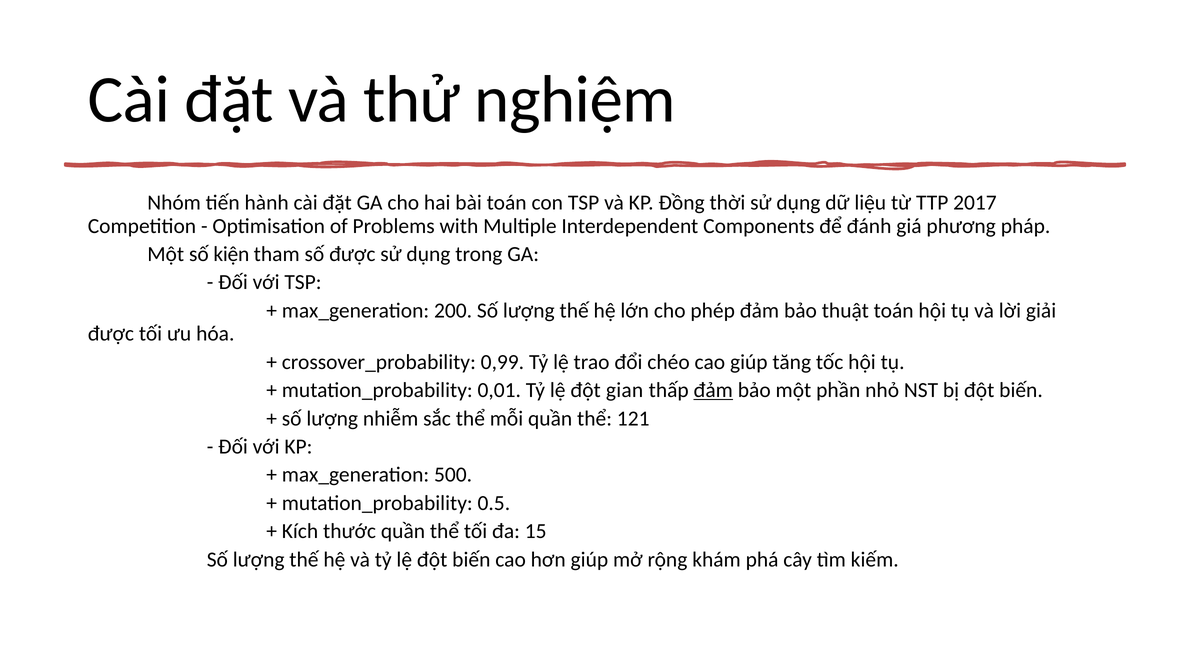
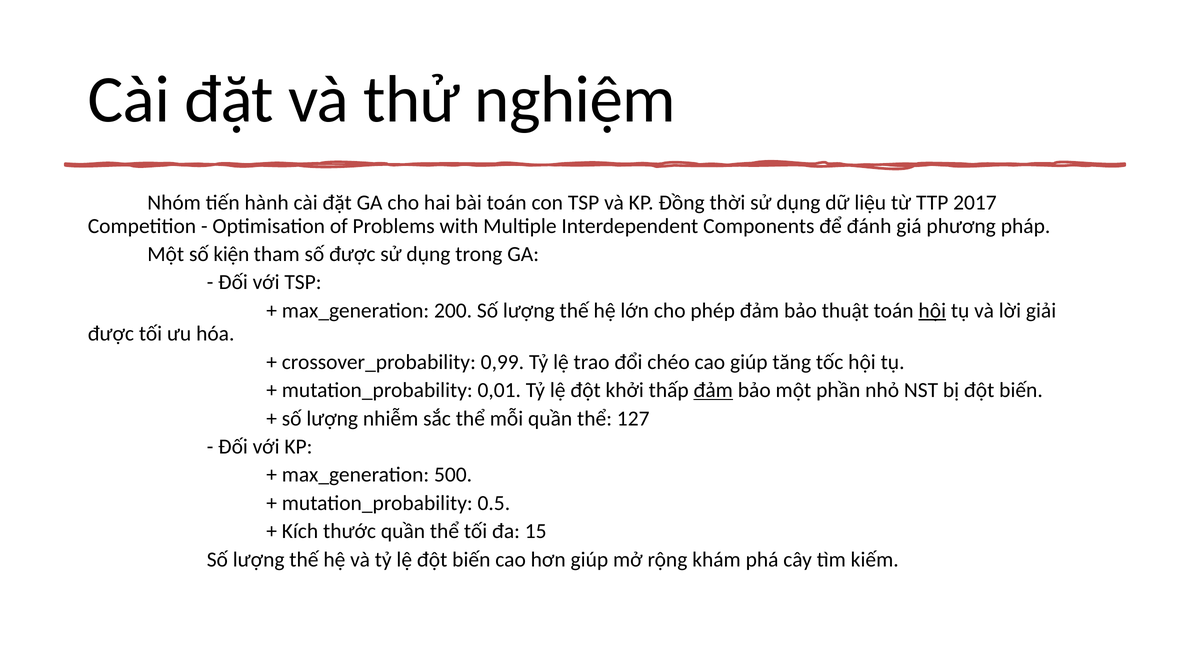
hội at (932, 311) underline: none -> present
gian: gian -> khởi
121: 121 -> 127
